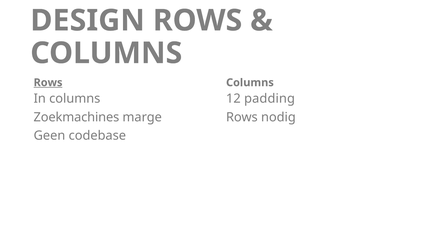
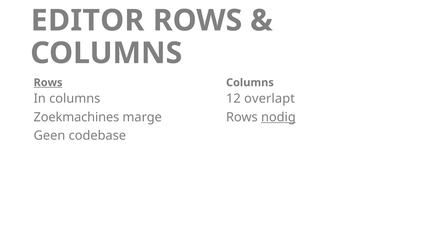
DESIGN: DESIGN -> EDITOR
padding: padding -> overlapt
nodig underline: none -> present
